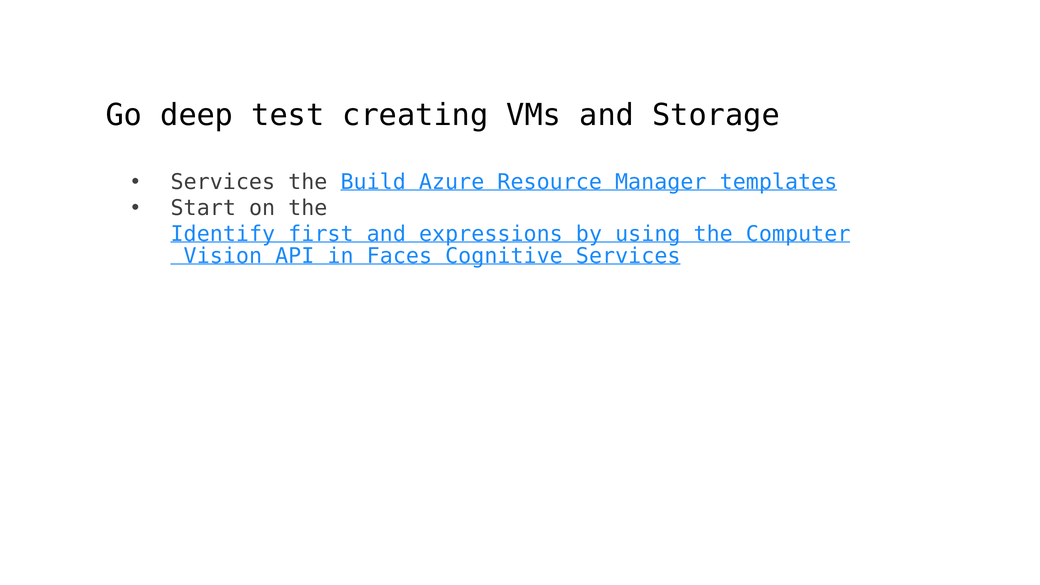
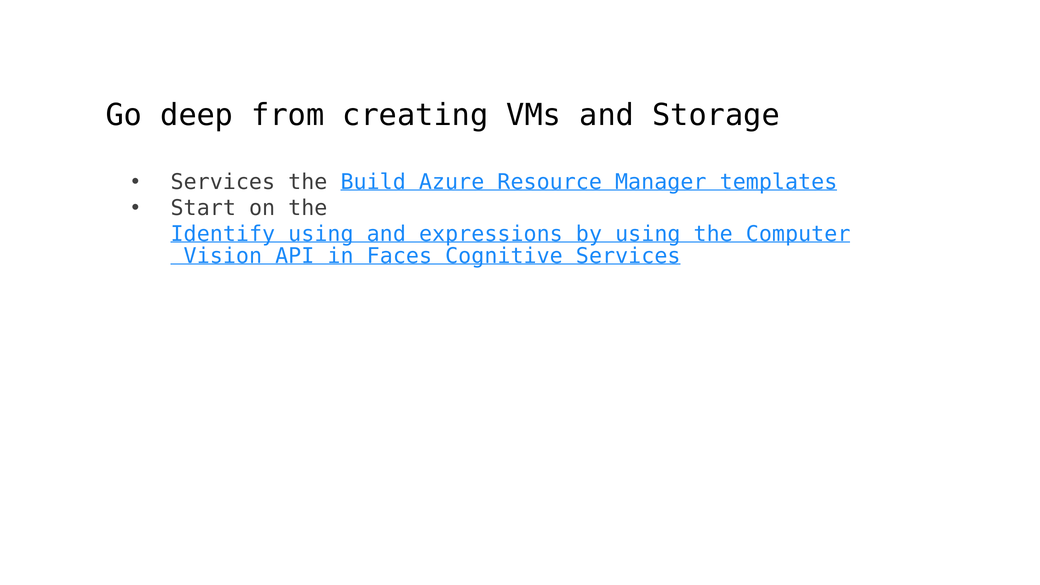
test: test -> from
Identify first: first -> using
